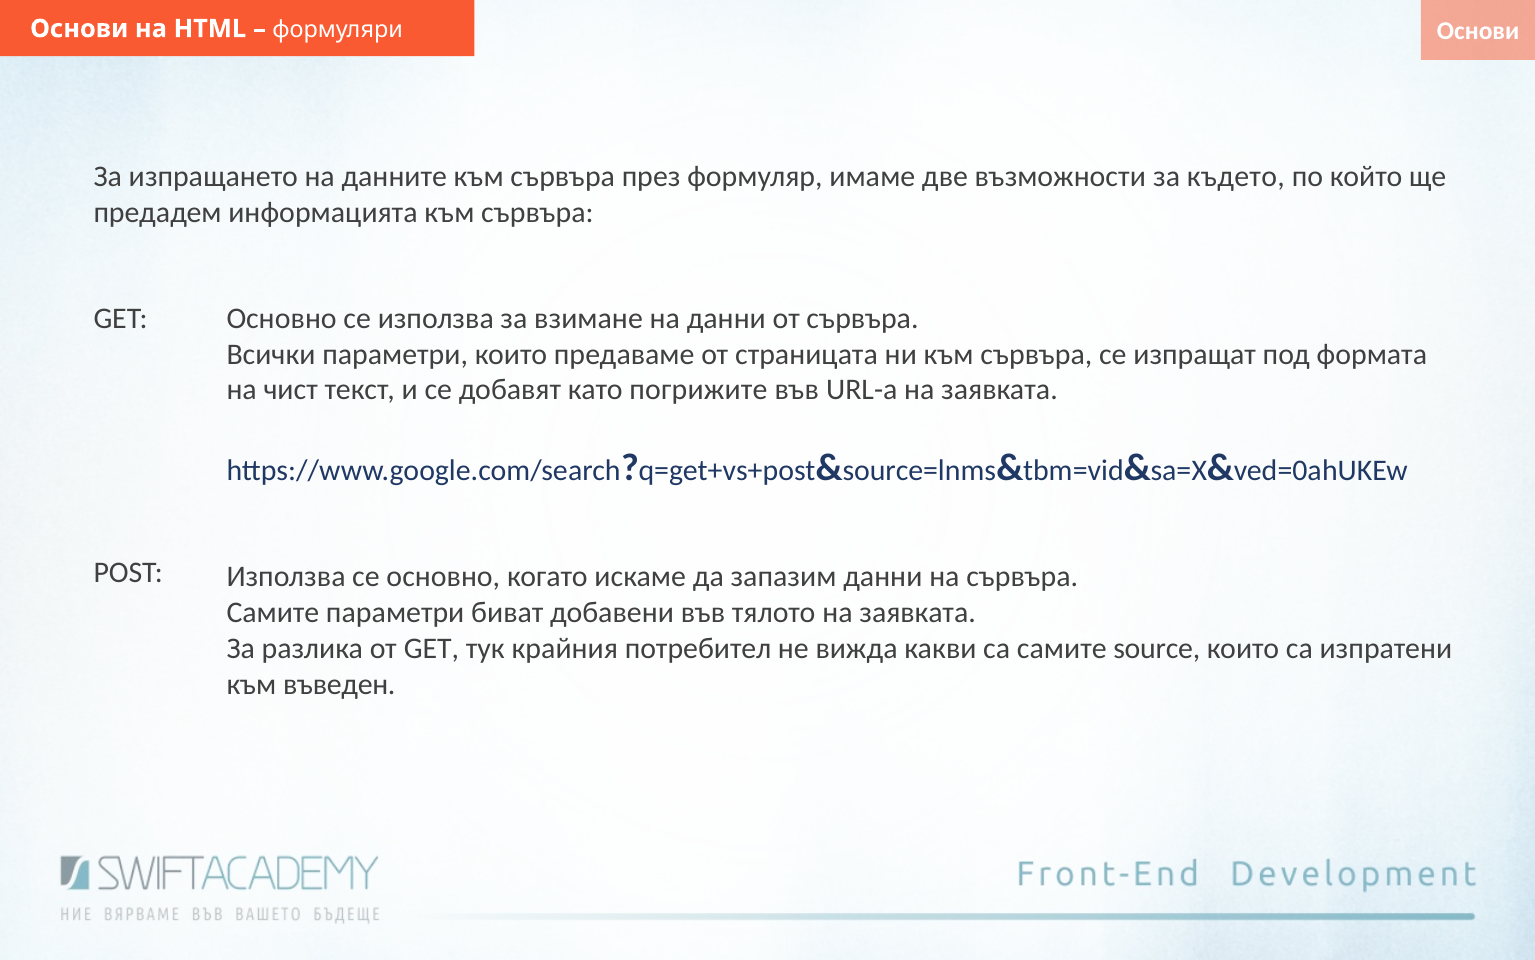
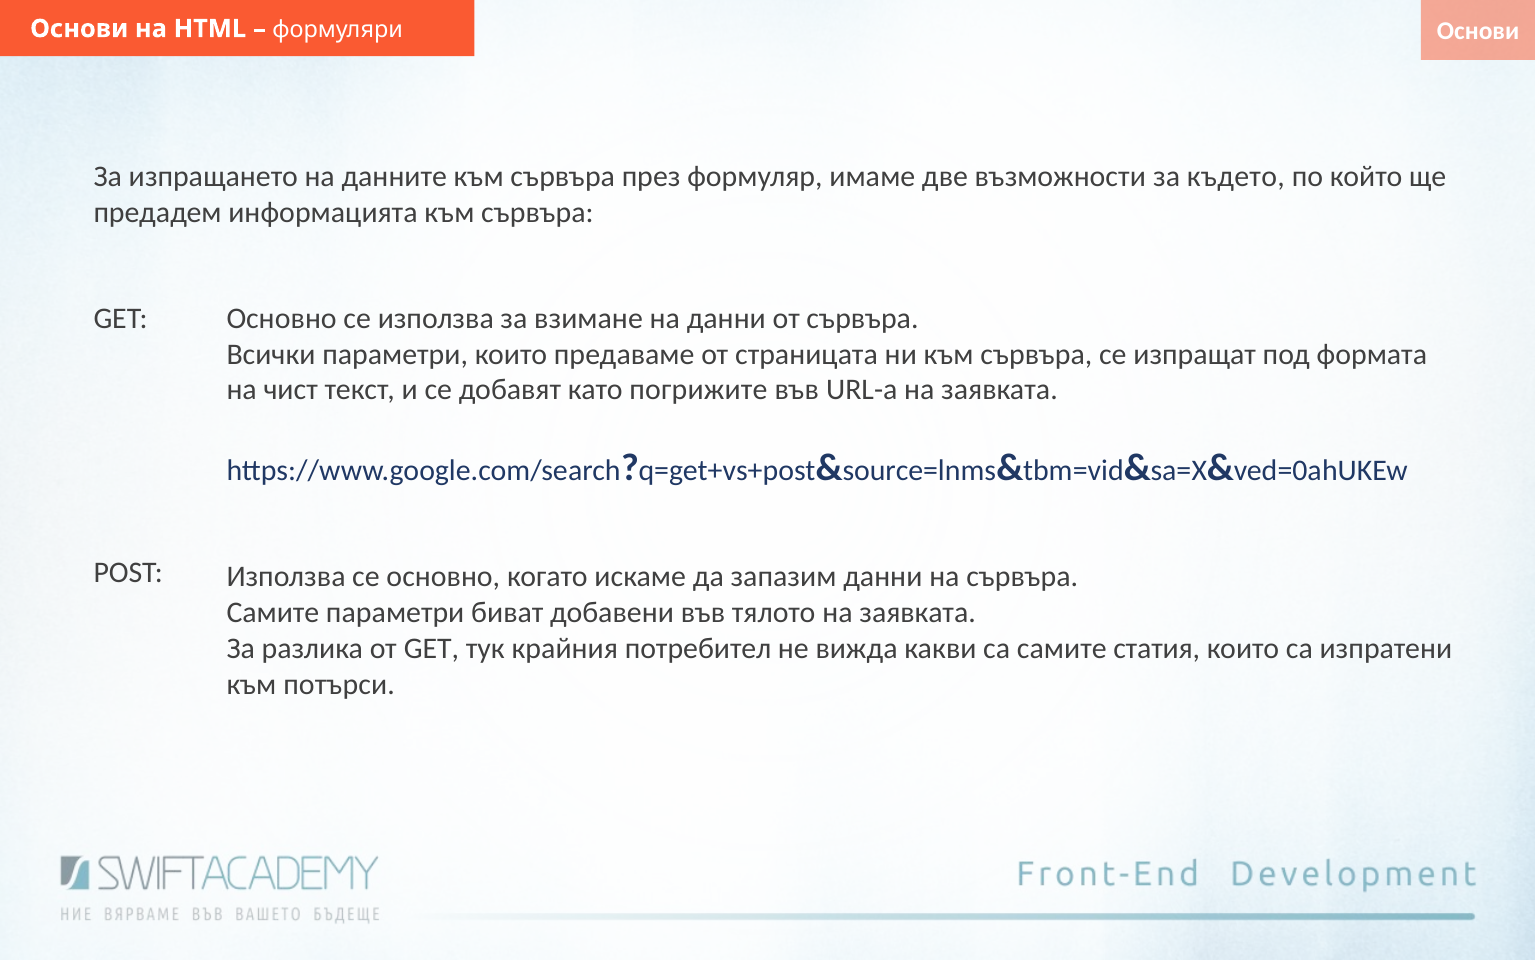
source: source -> статия
въведен: въведен -> потърси
